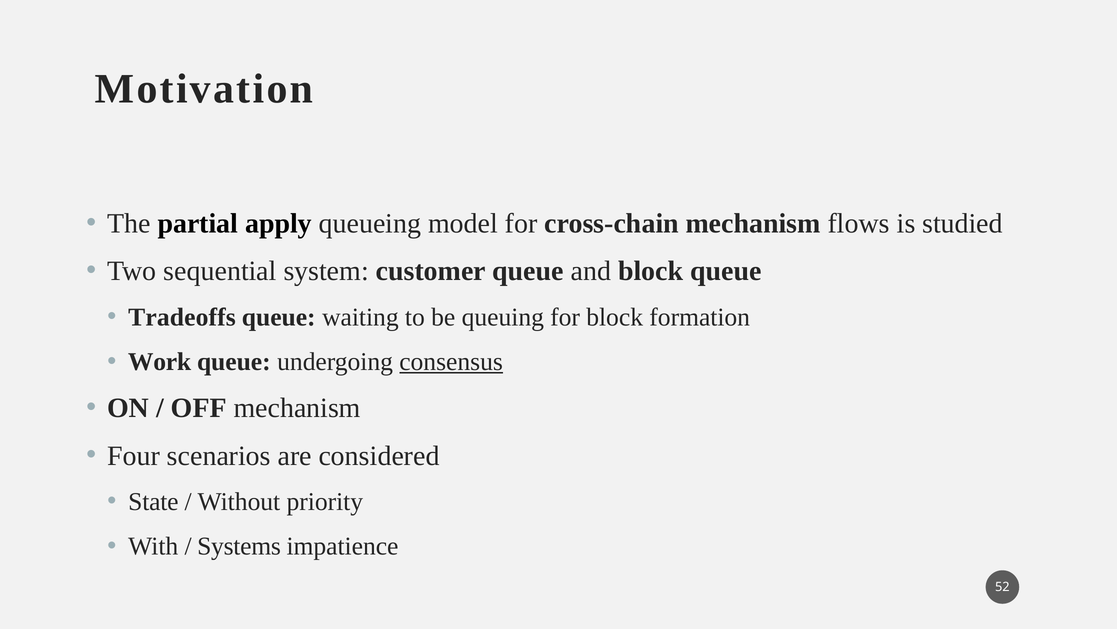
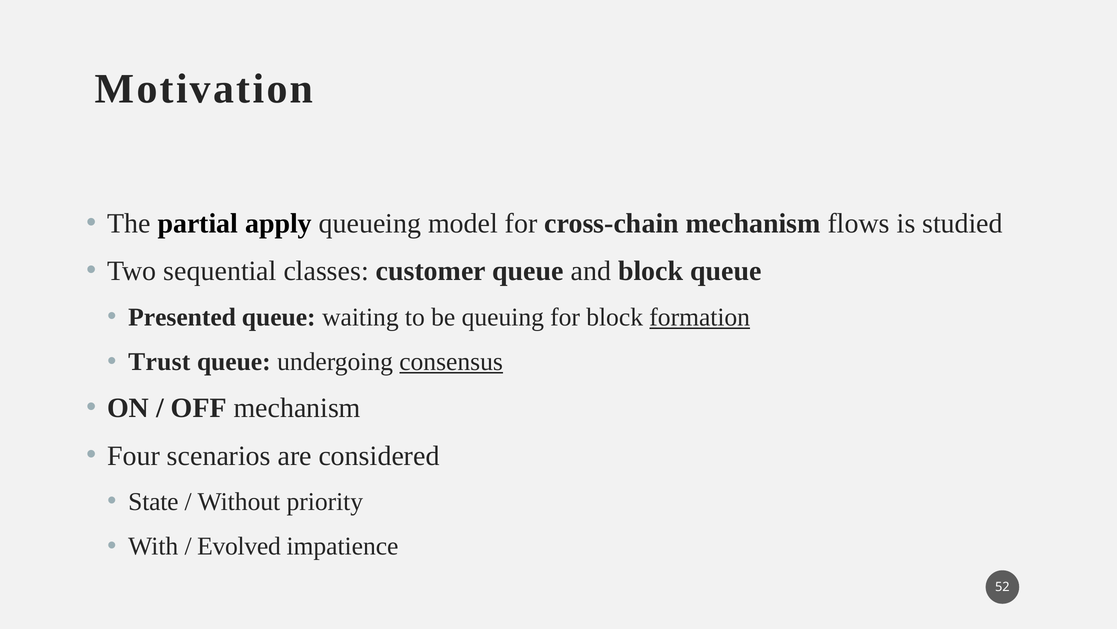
system: system -> classes
Tradeoffs: Tradeoffs -> Presented
formation underline: none -> present
Work: Work -> Trust
Systems: Systems -> Evolved
